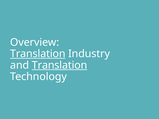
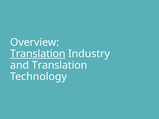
Translation at (60, 65) underline: present -> none
